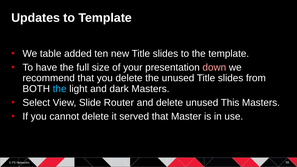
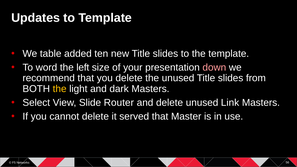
have: have -> word
full: full -> left
the at (60, 89) colour: light blue -> yellow
This: This -> Link
